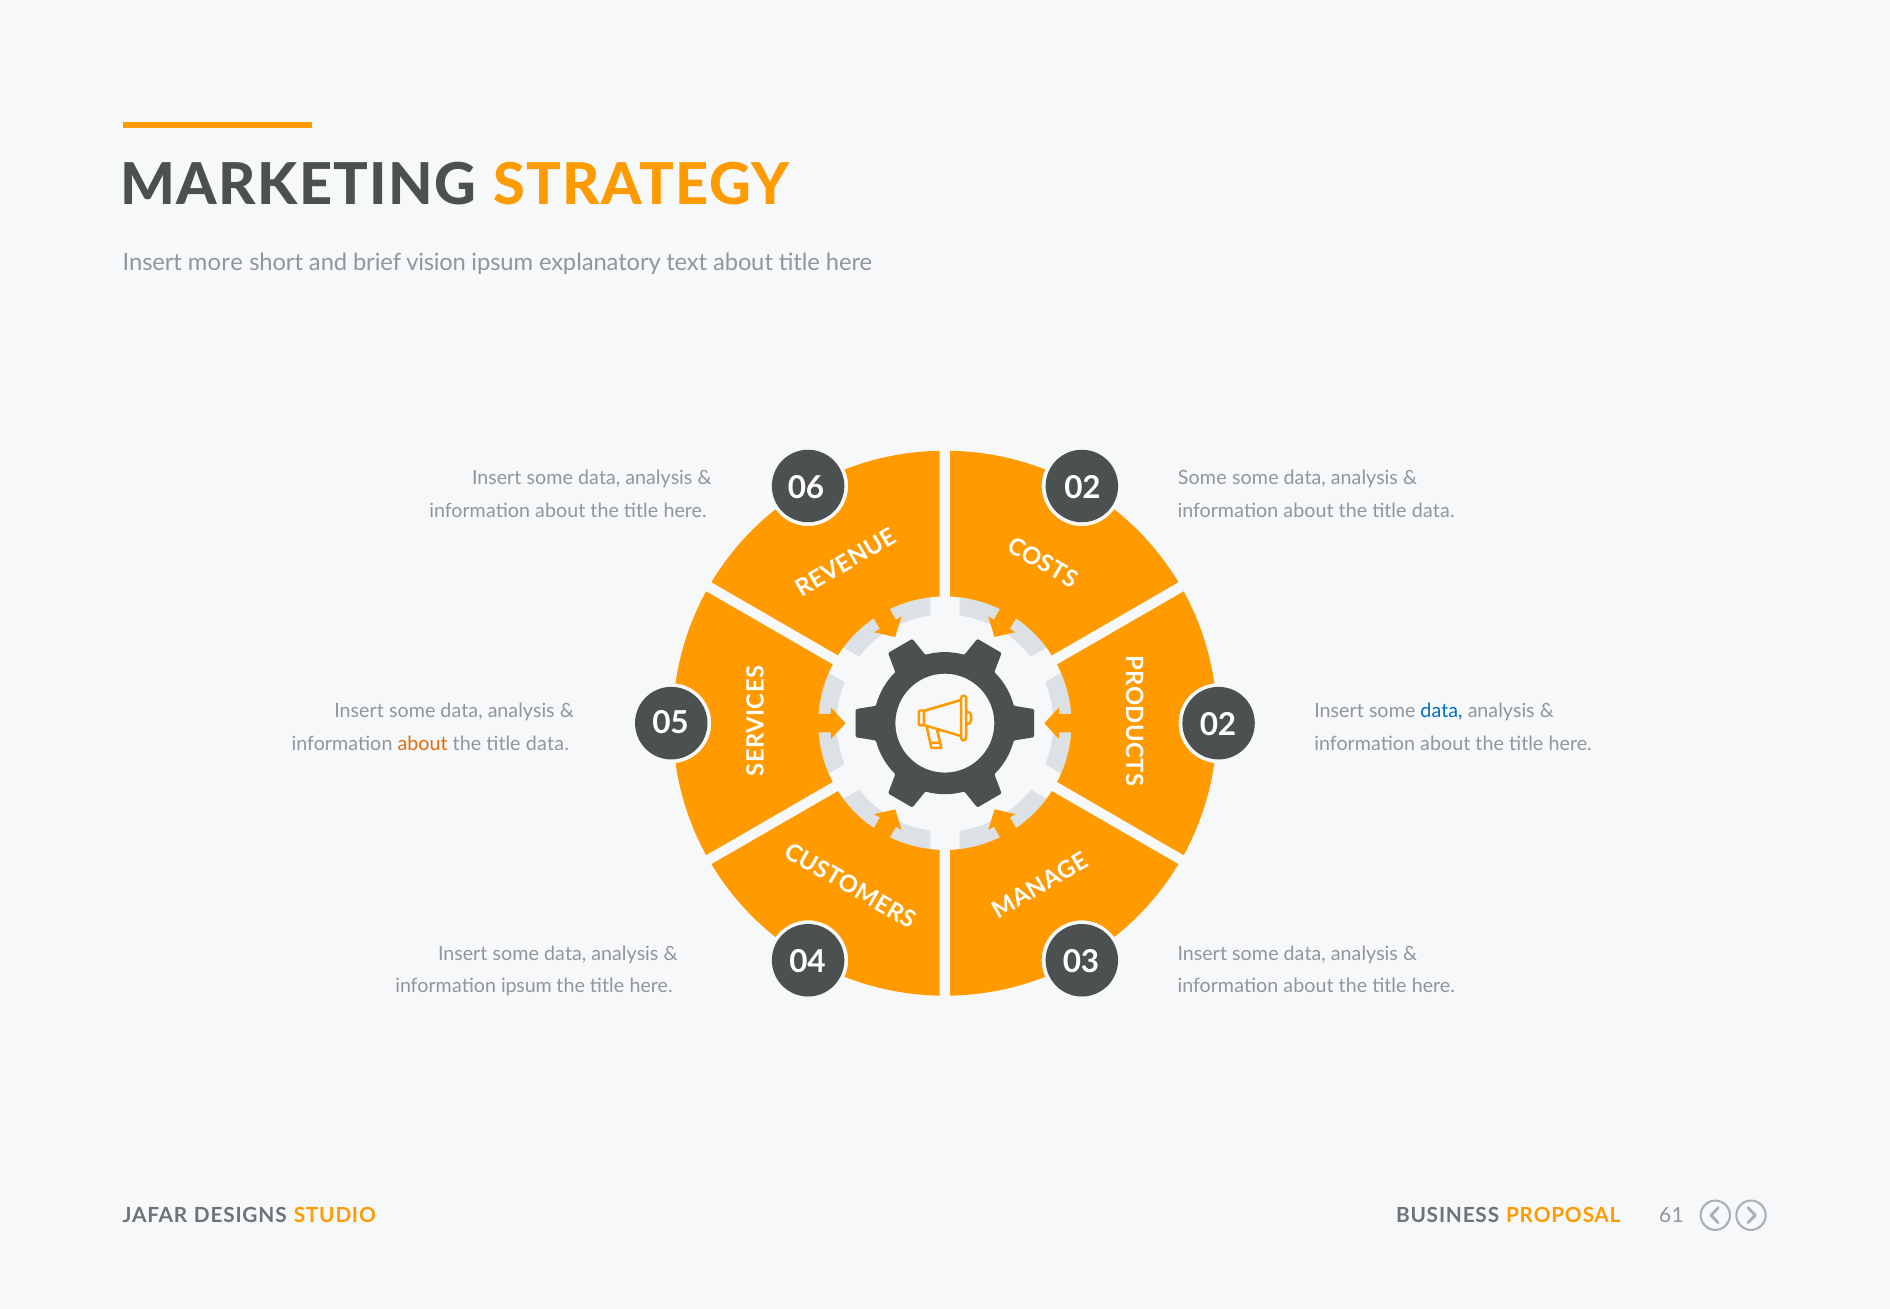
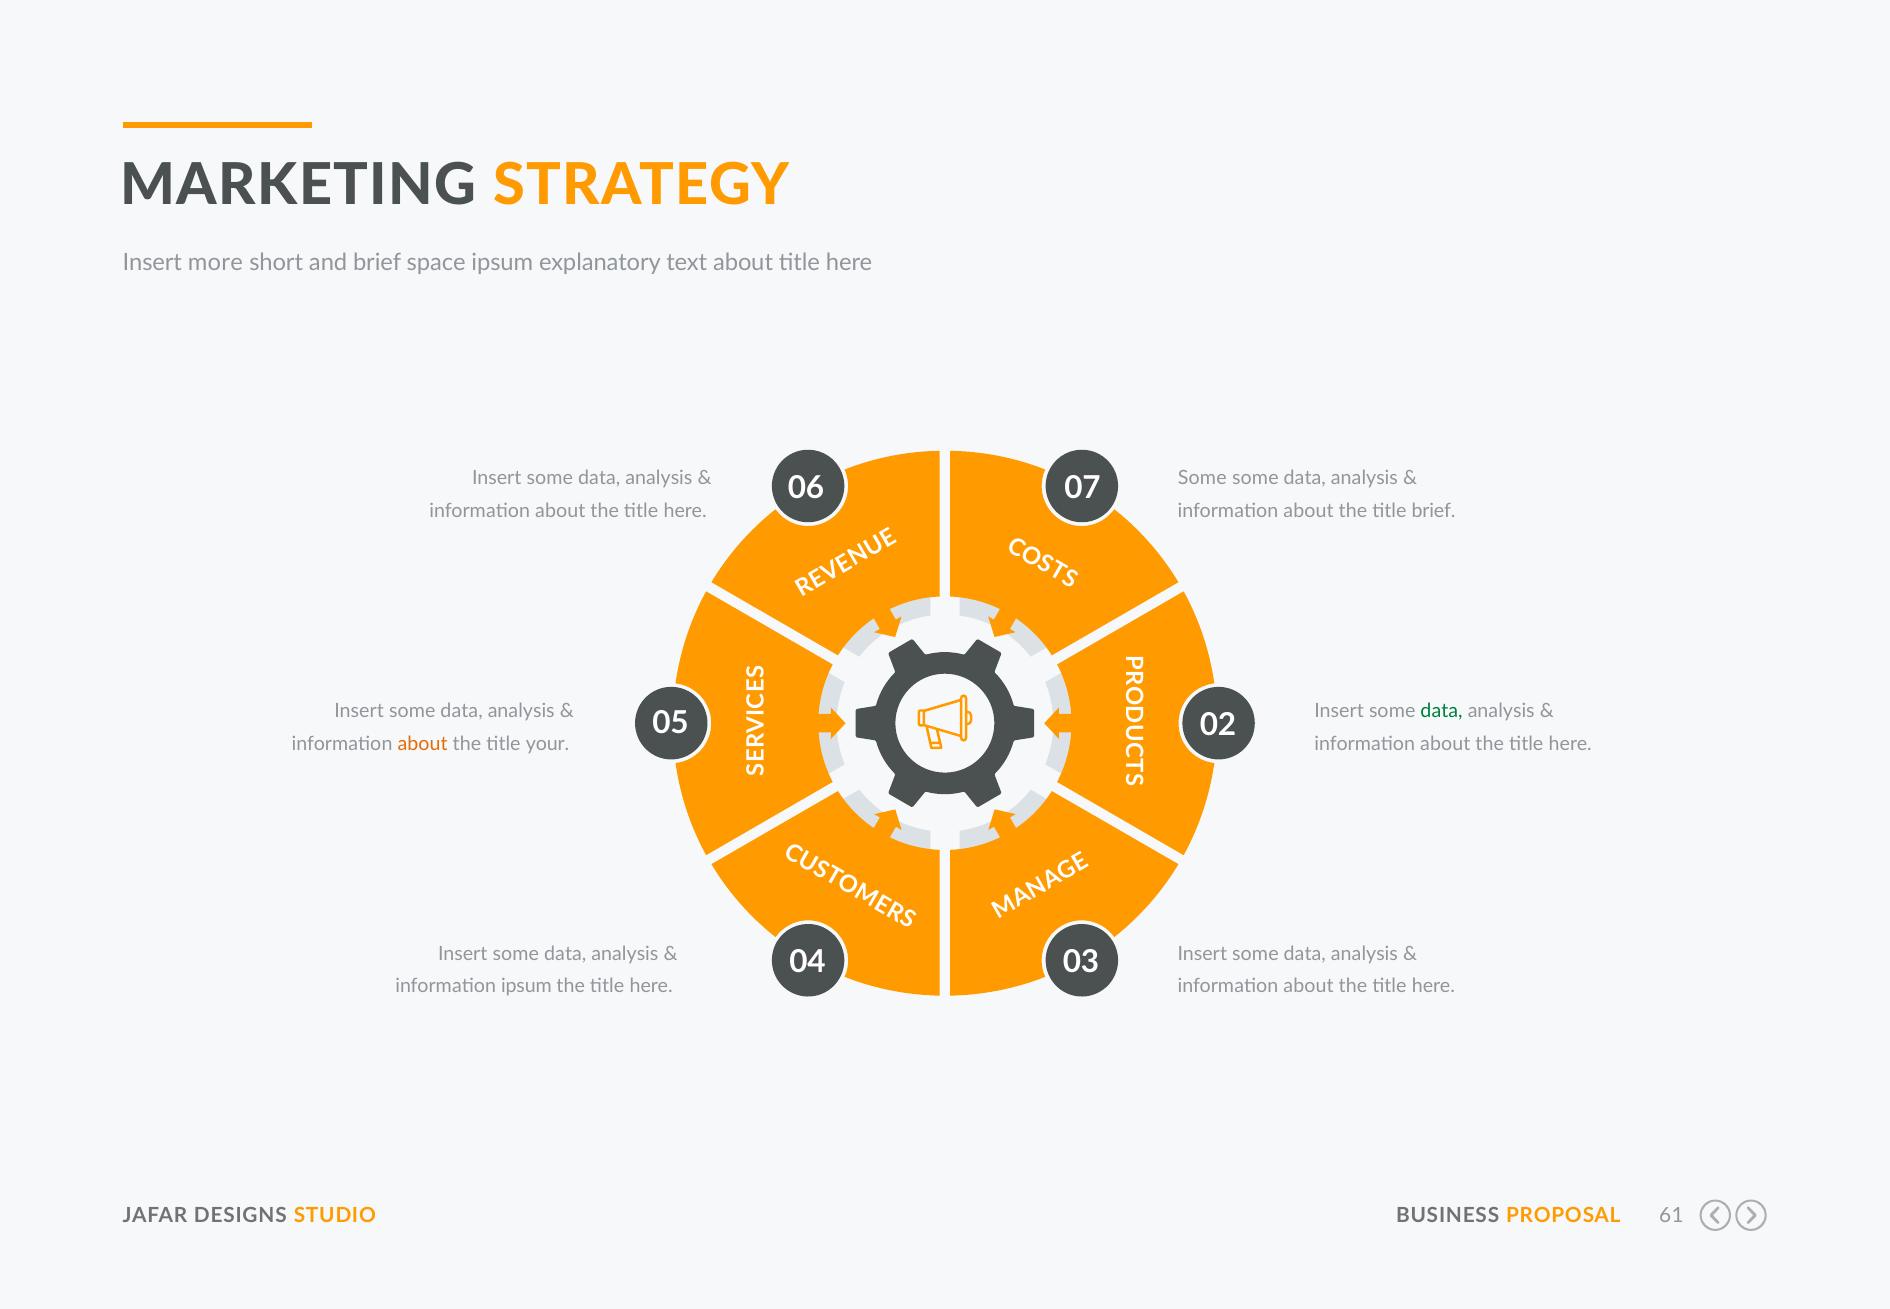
vision: vision -> space
06 02: 02 -> 07
data at (1433, 510): data -> brief
data at (1442, 711) colour: blue -> green
data at (547, 744): data -> your
